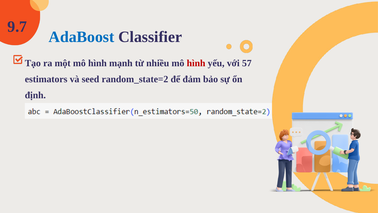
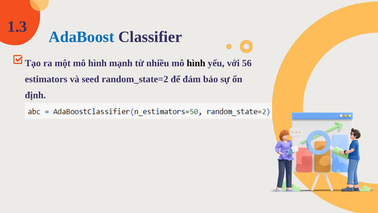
9.7: 9.7 -> 1.3
hình at (196, 63) colour: red -> black
57: 57 -> 56
